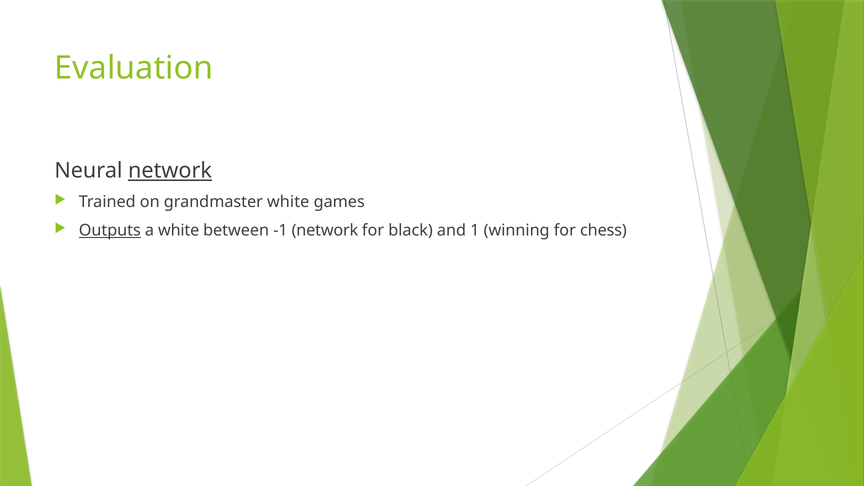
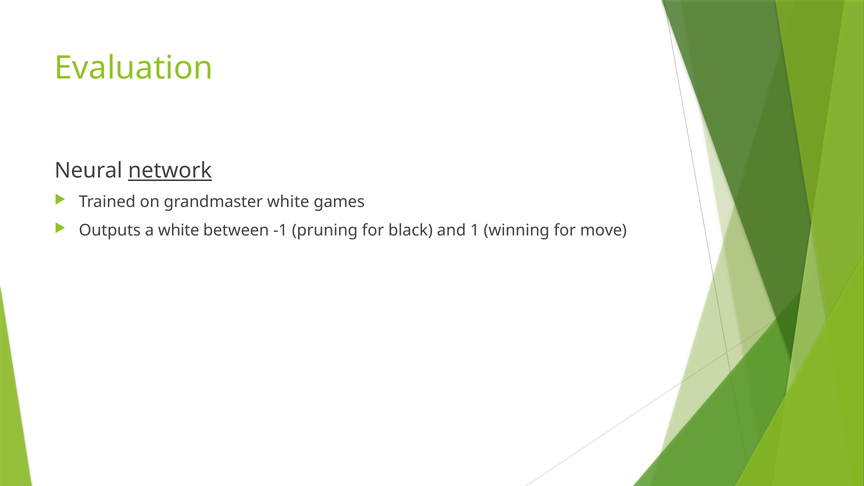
Outputs underline: present -> none
-1 network: network -> pruning
chess: chess -> move
